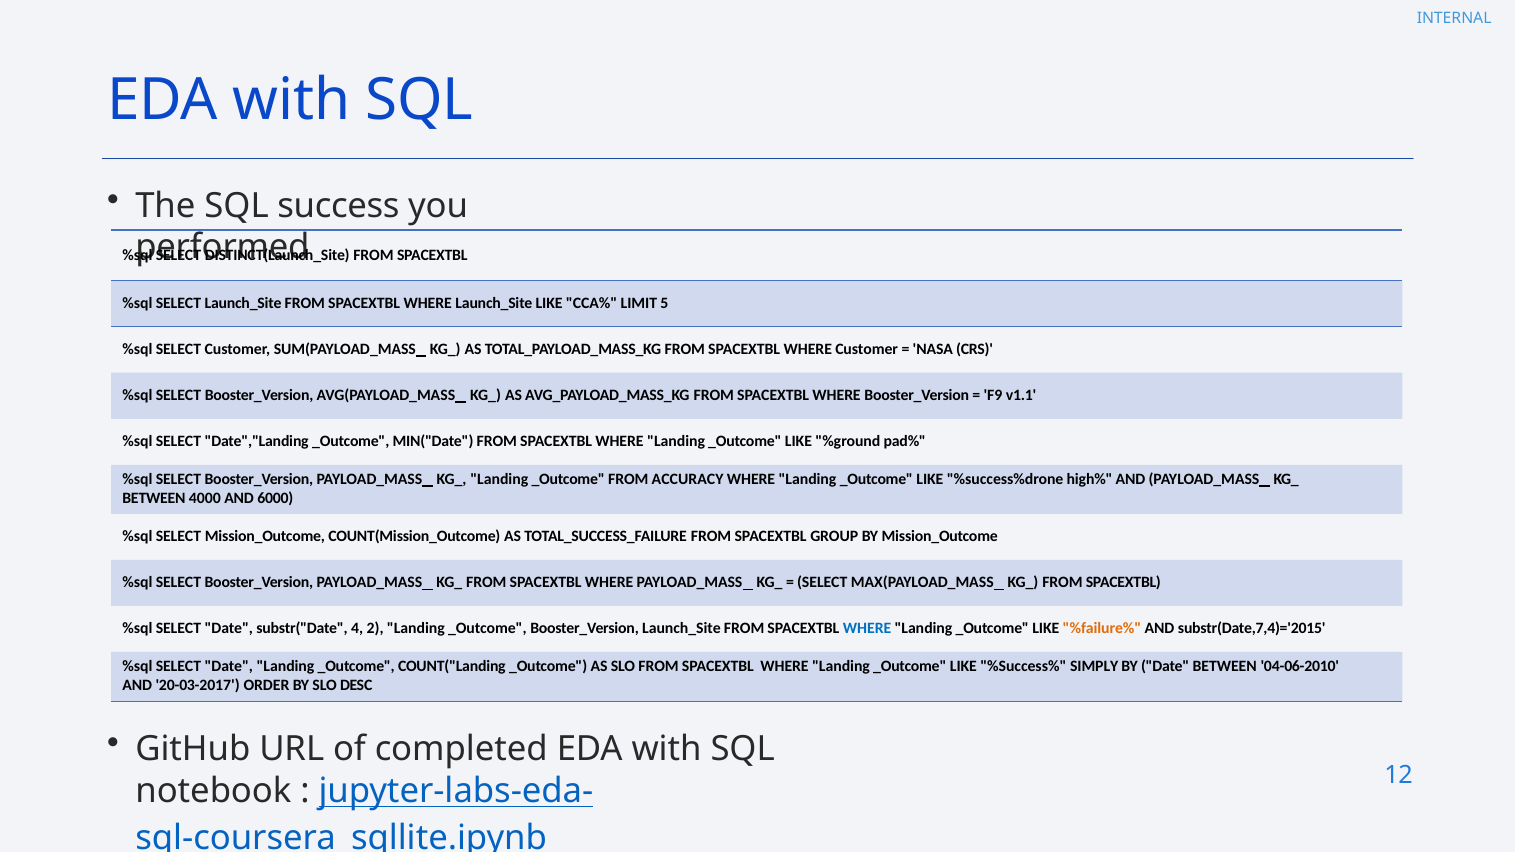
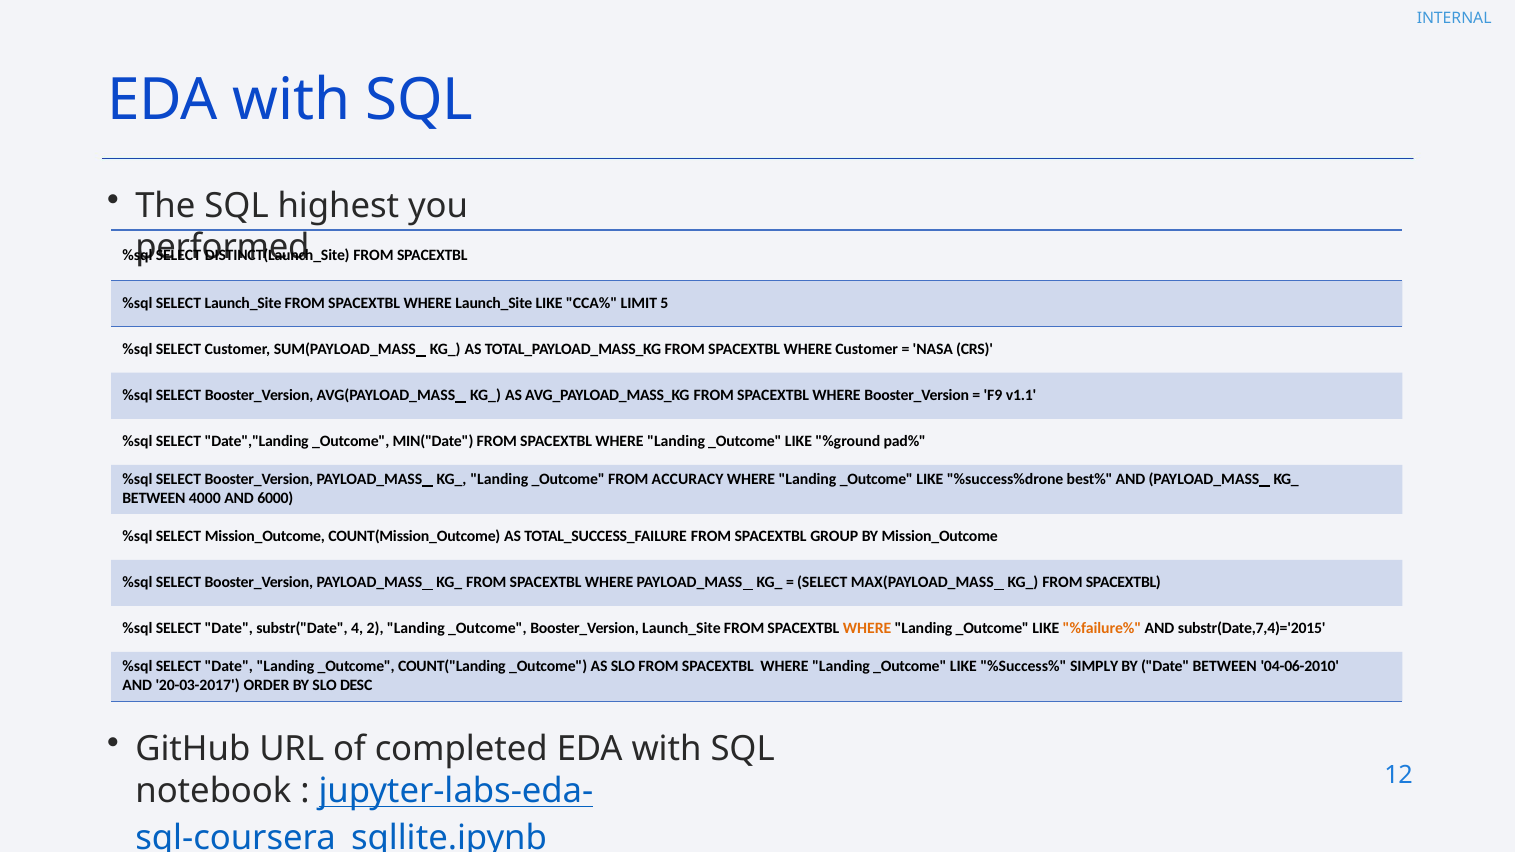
success: success -> highest
high%: high% -> best%
WHERE at (867, 628) colour: blue -> orange
